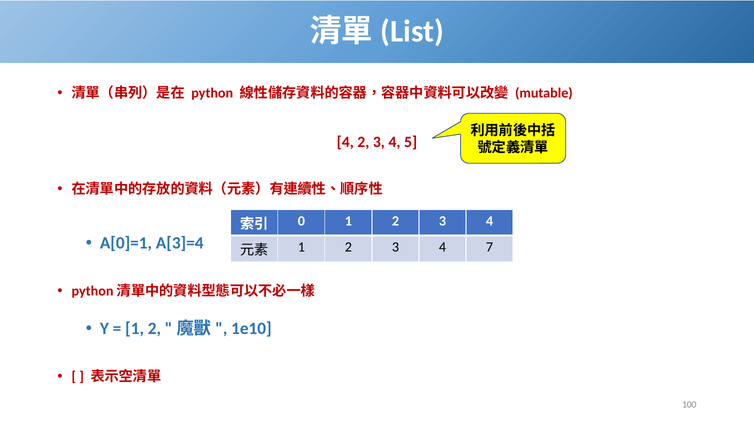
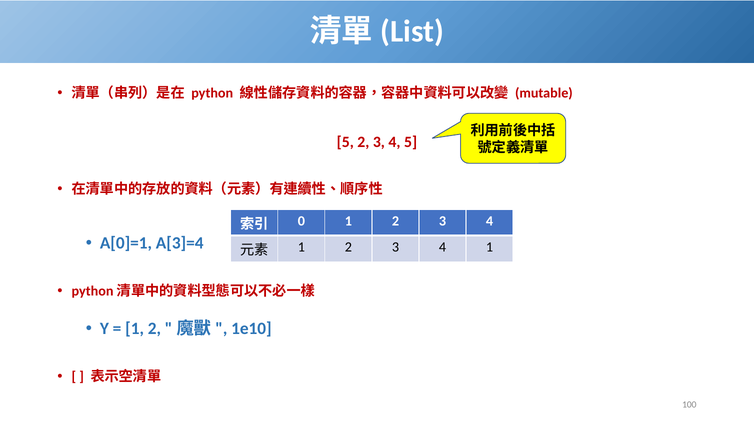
4 at (345, 142): 4 -> 5
4 7: 7 -> 1
